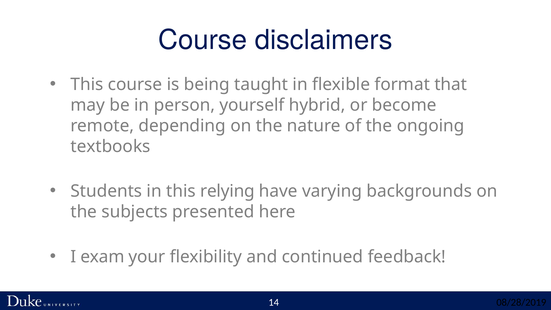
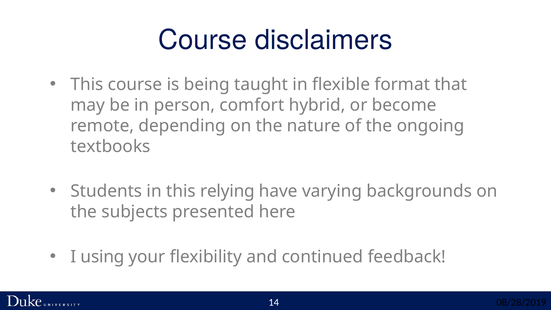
yourself: yourself -> comfort
exam: exam -> using
